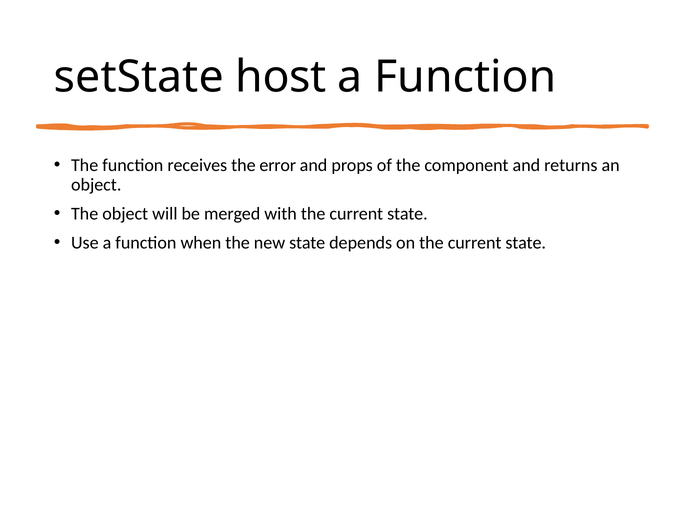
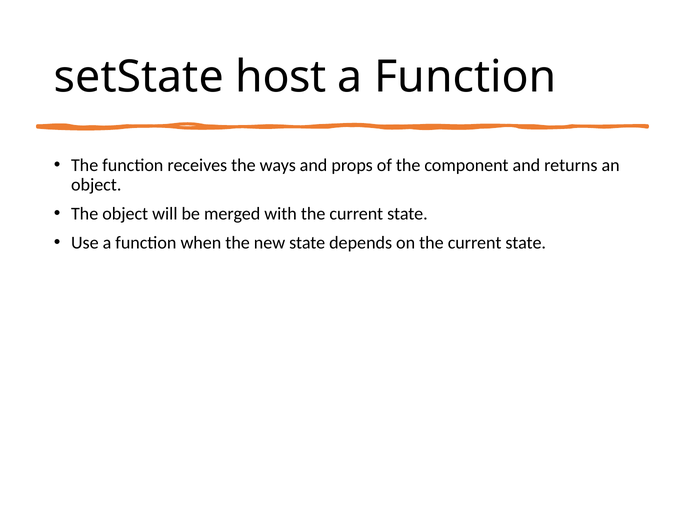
error: error -> ways
